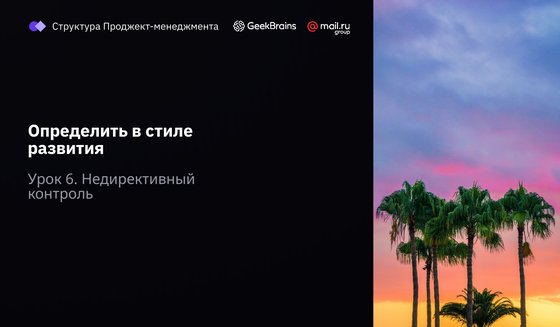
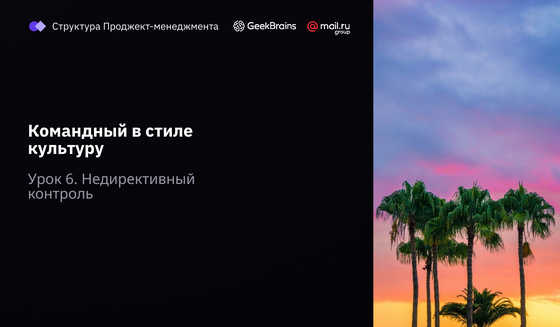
Определить: Определить -> Командный
развития: развития -> культуру
